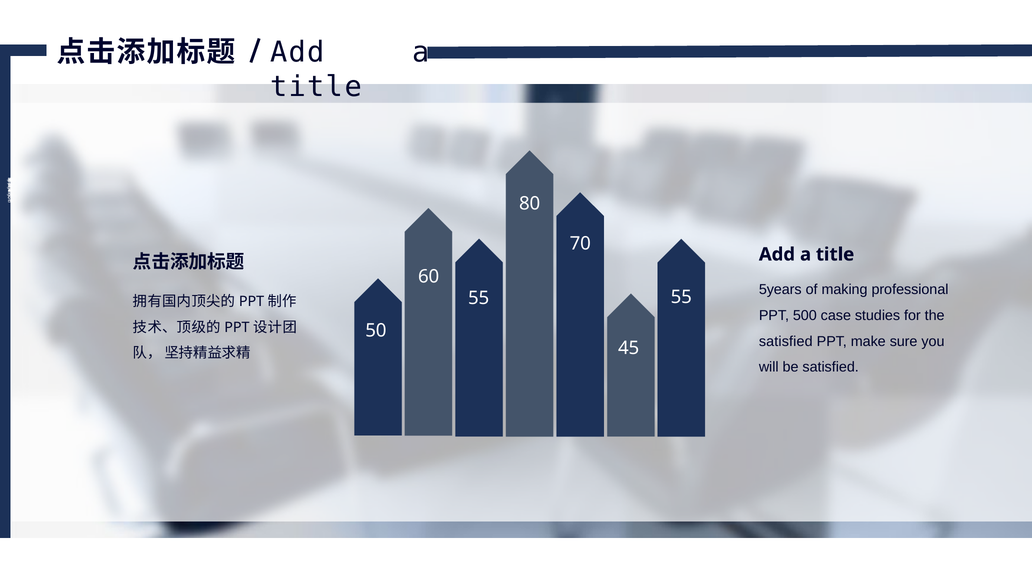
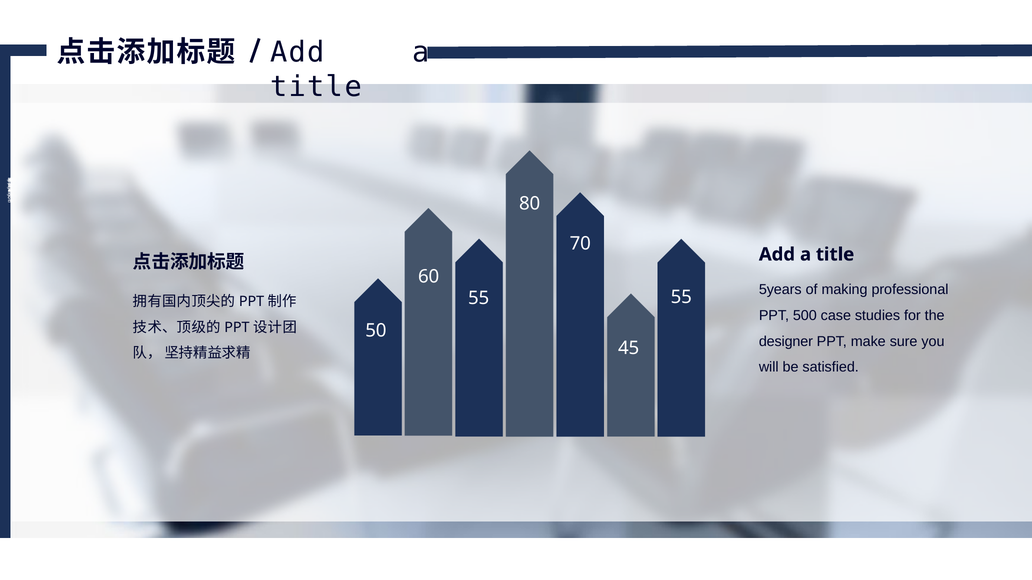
satisfied at (786, 342): satisfied -> designer
